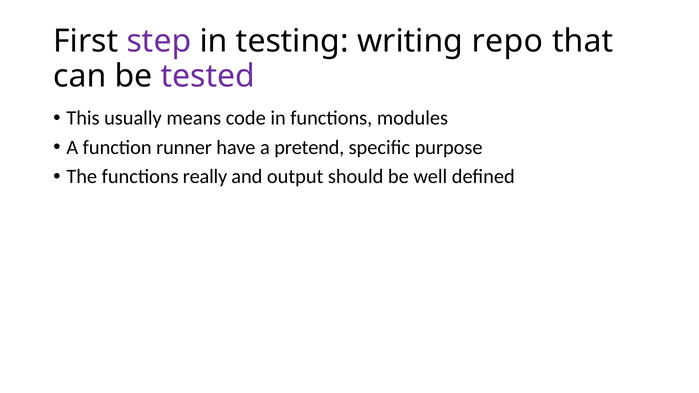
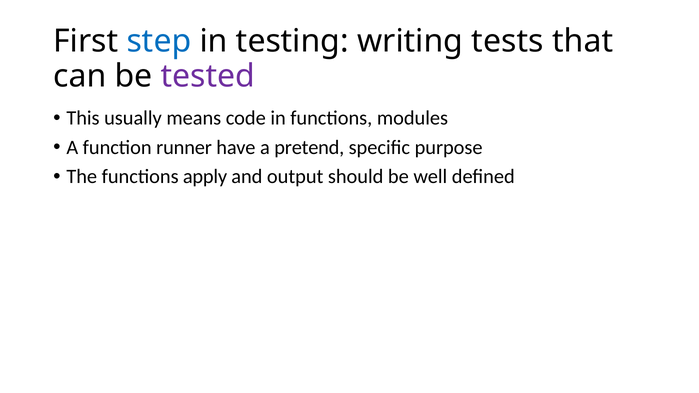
step colour: purple -> blue
repo: repo -> tests
really: really -> apply
